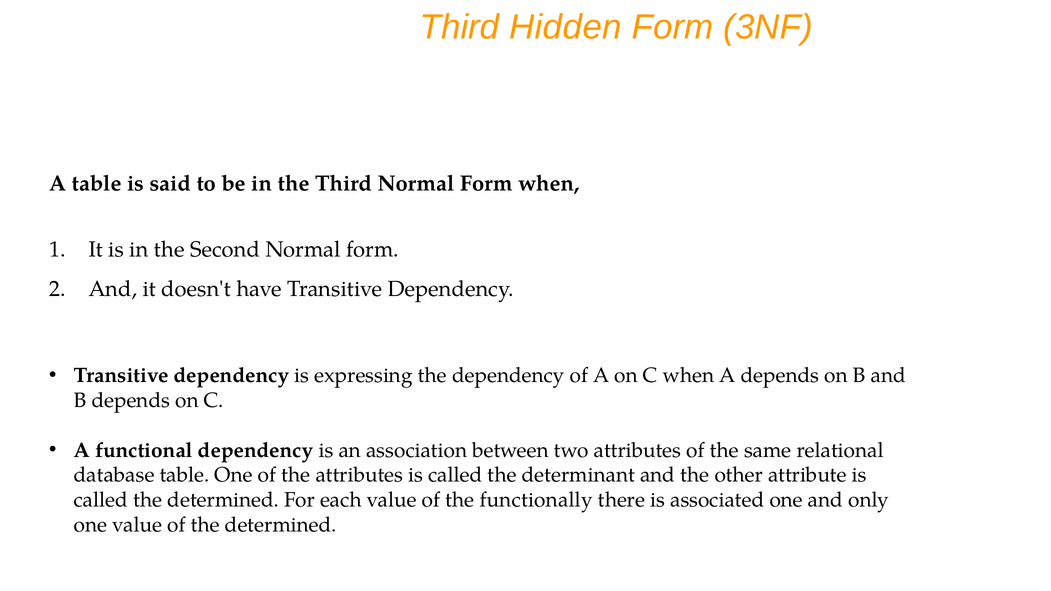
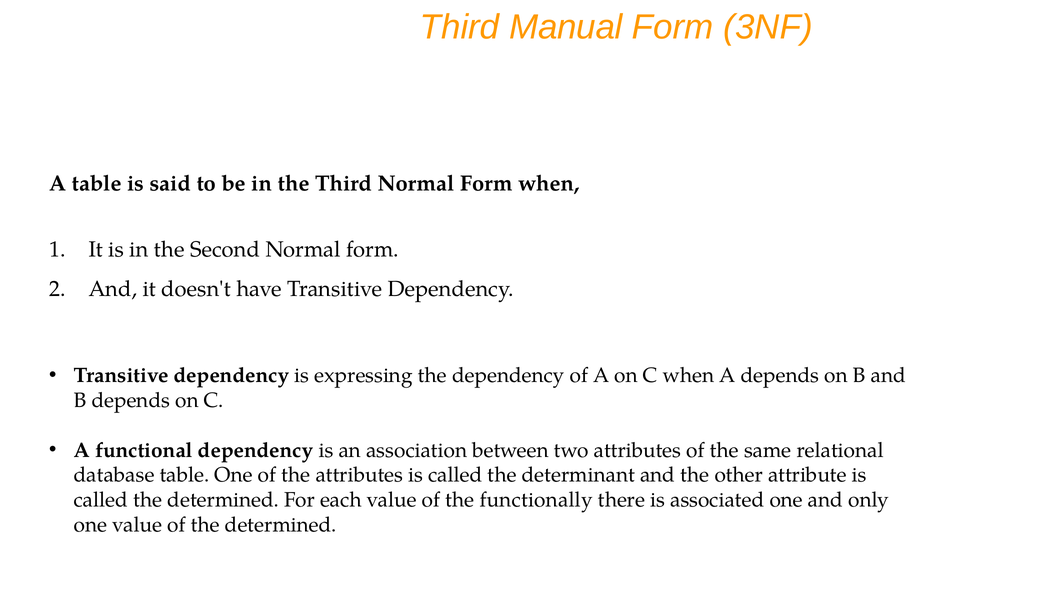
Hidden: Hidden -> Manual
